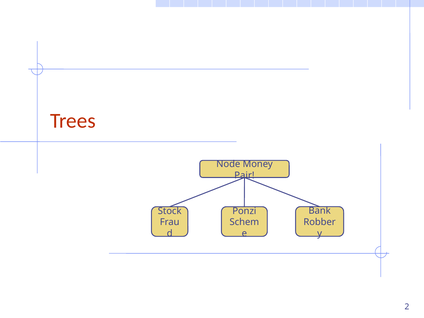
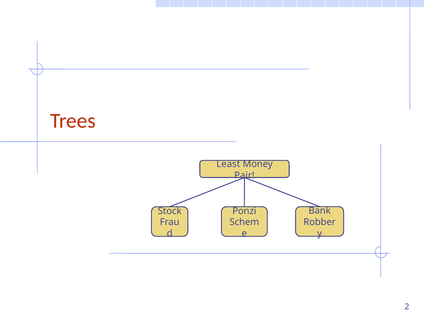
Node: Node -> Least
